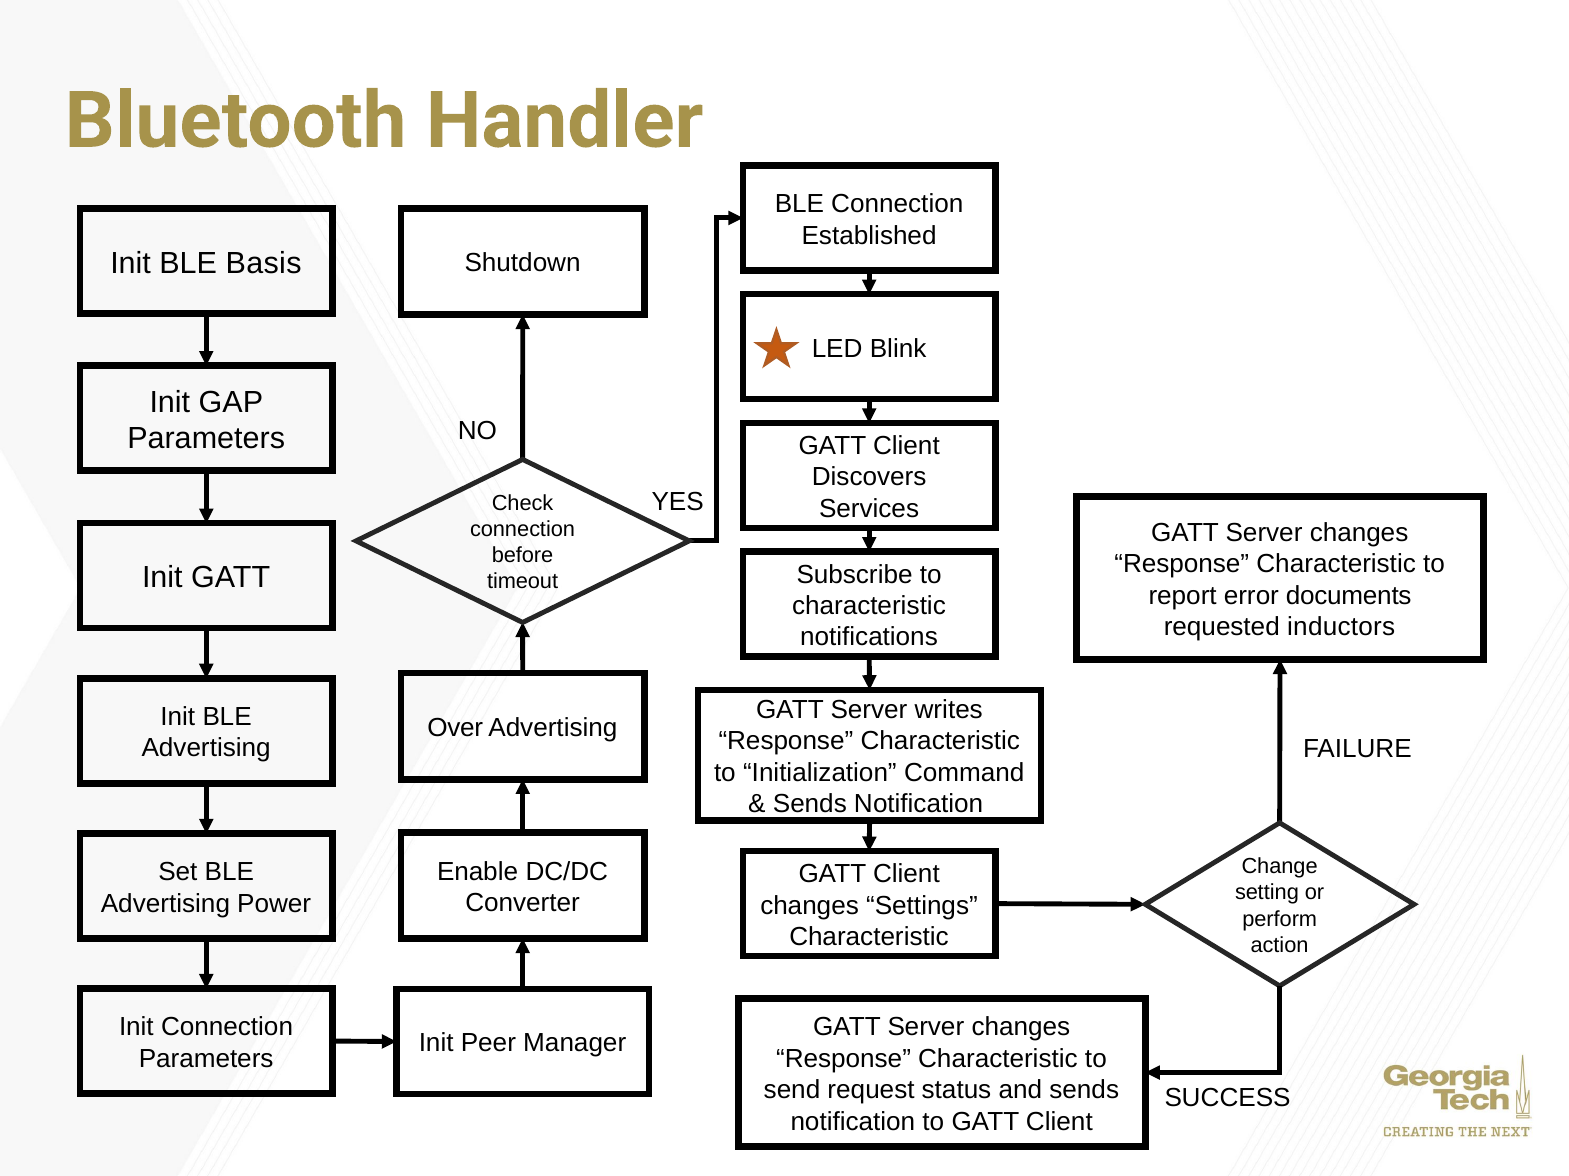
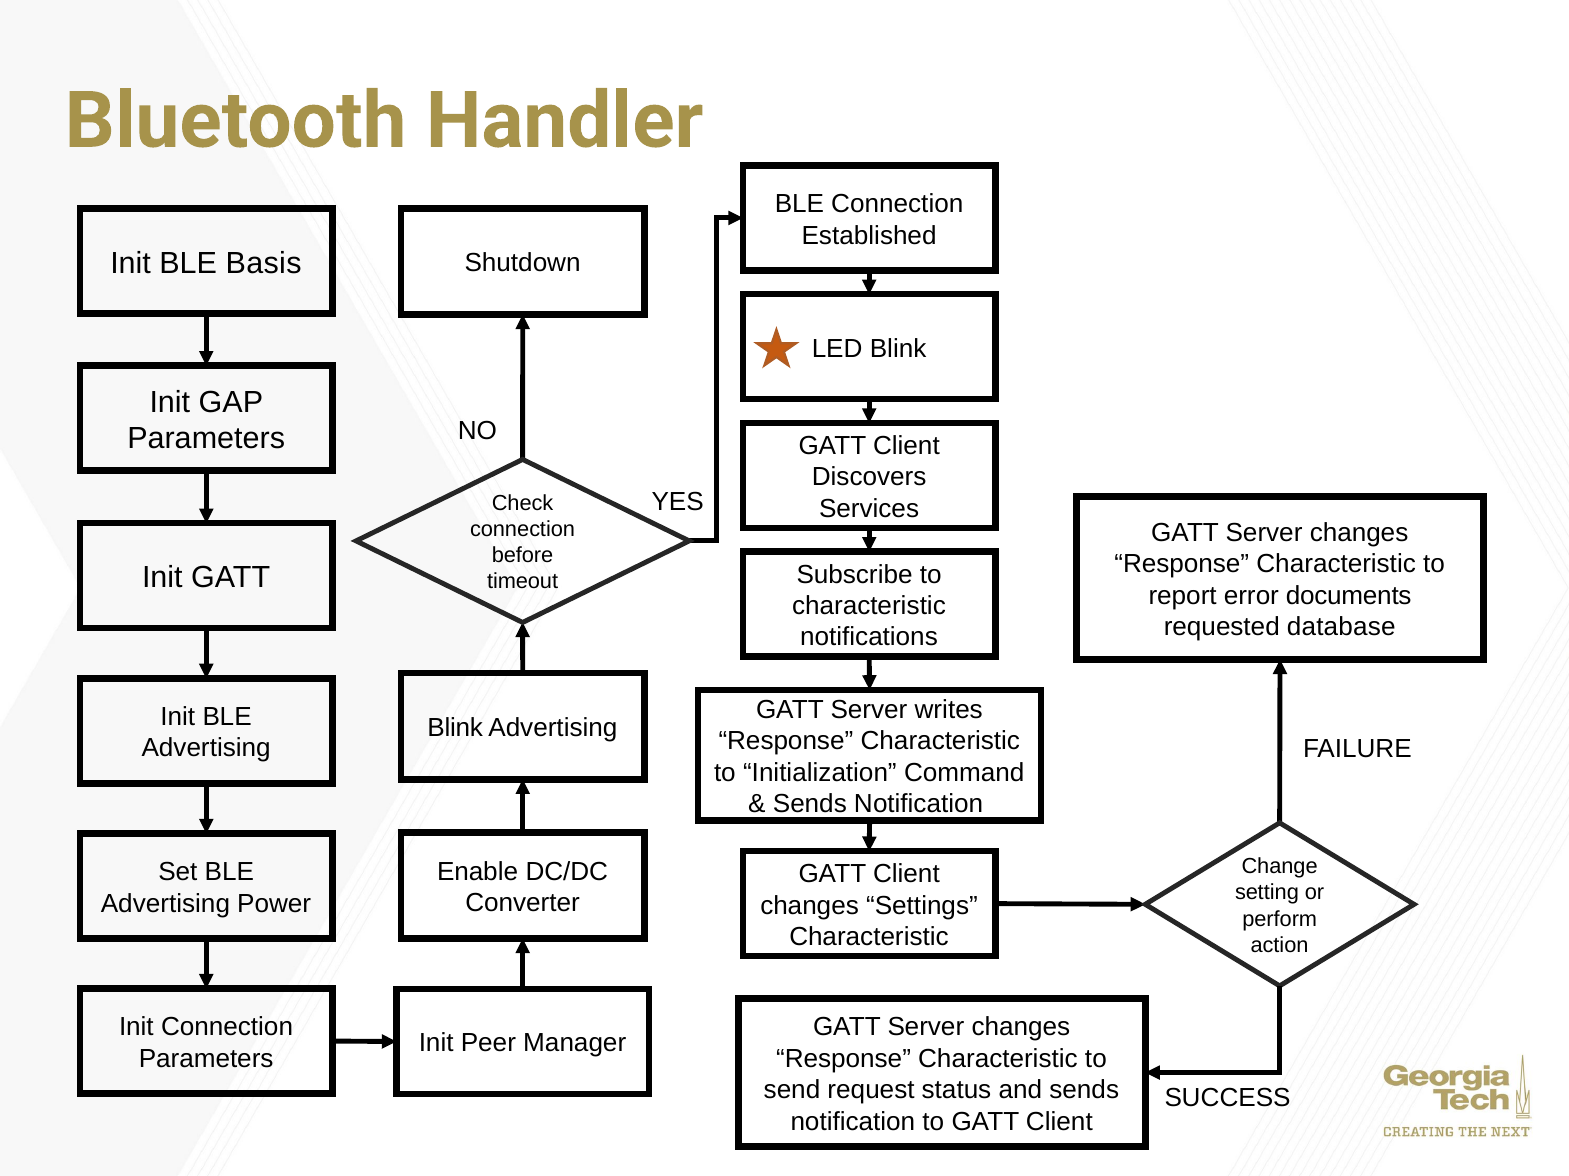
inductors: inductors -> database
Over at (455, 728): Over -> Blink
